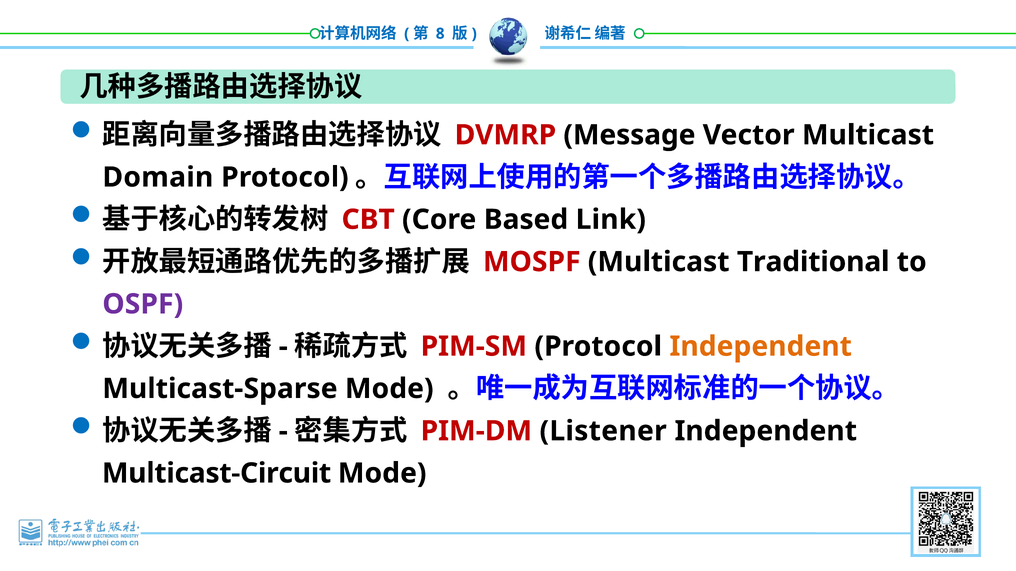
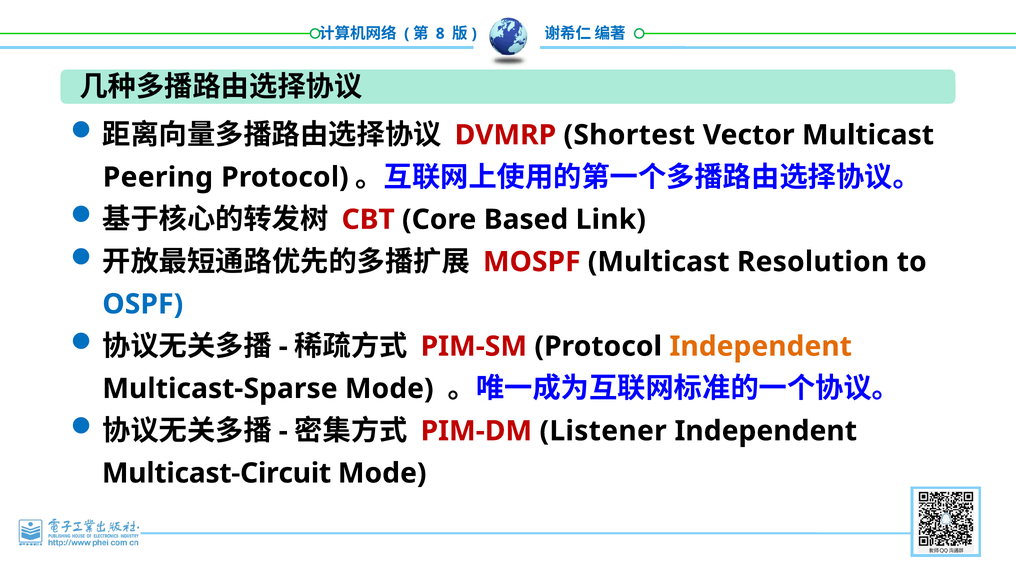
Message: Message -> Shortest
Domain: Domain -> Peering
Traditional: Traditional -> Resolution
OSPF colour: purple -> blue
